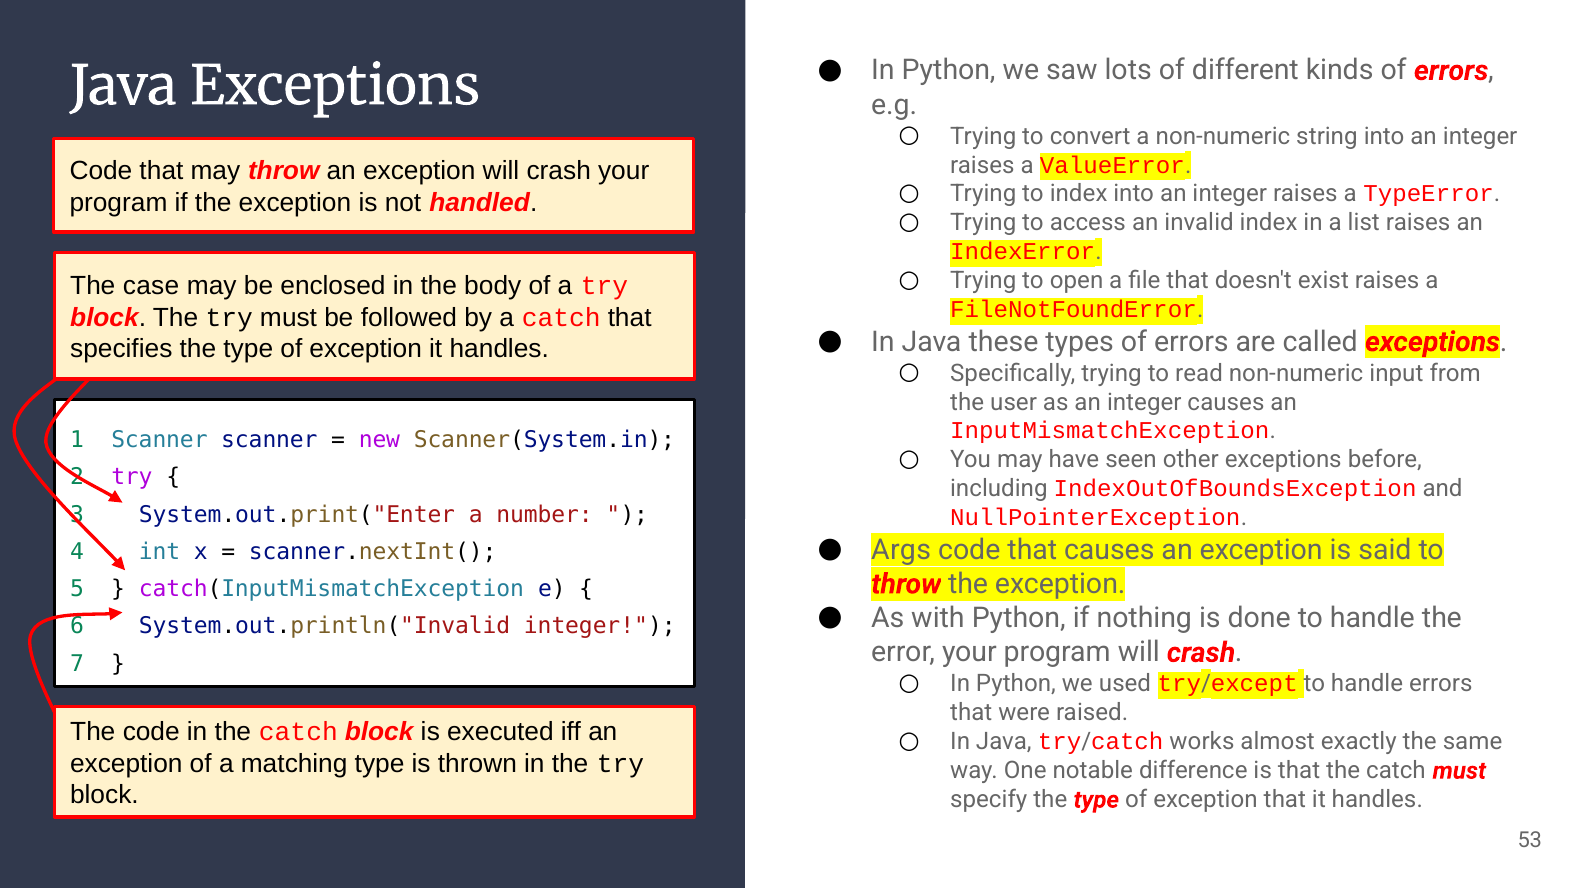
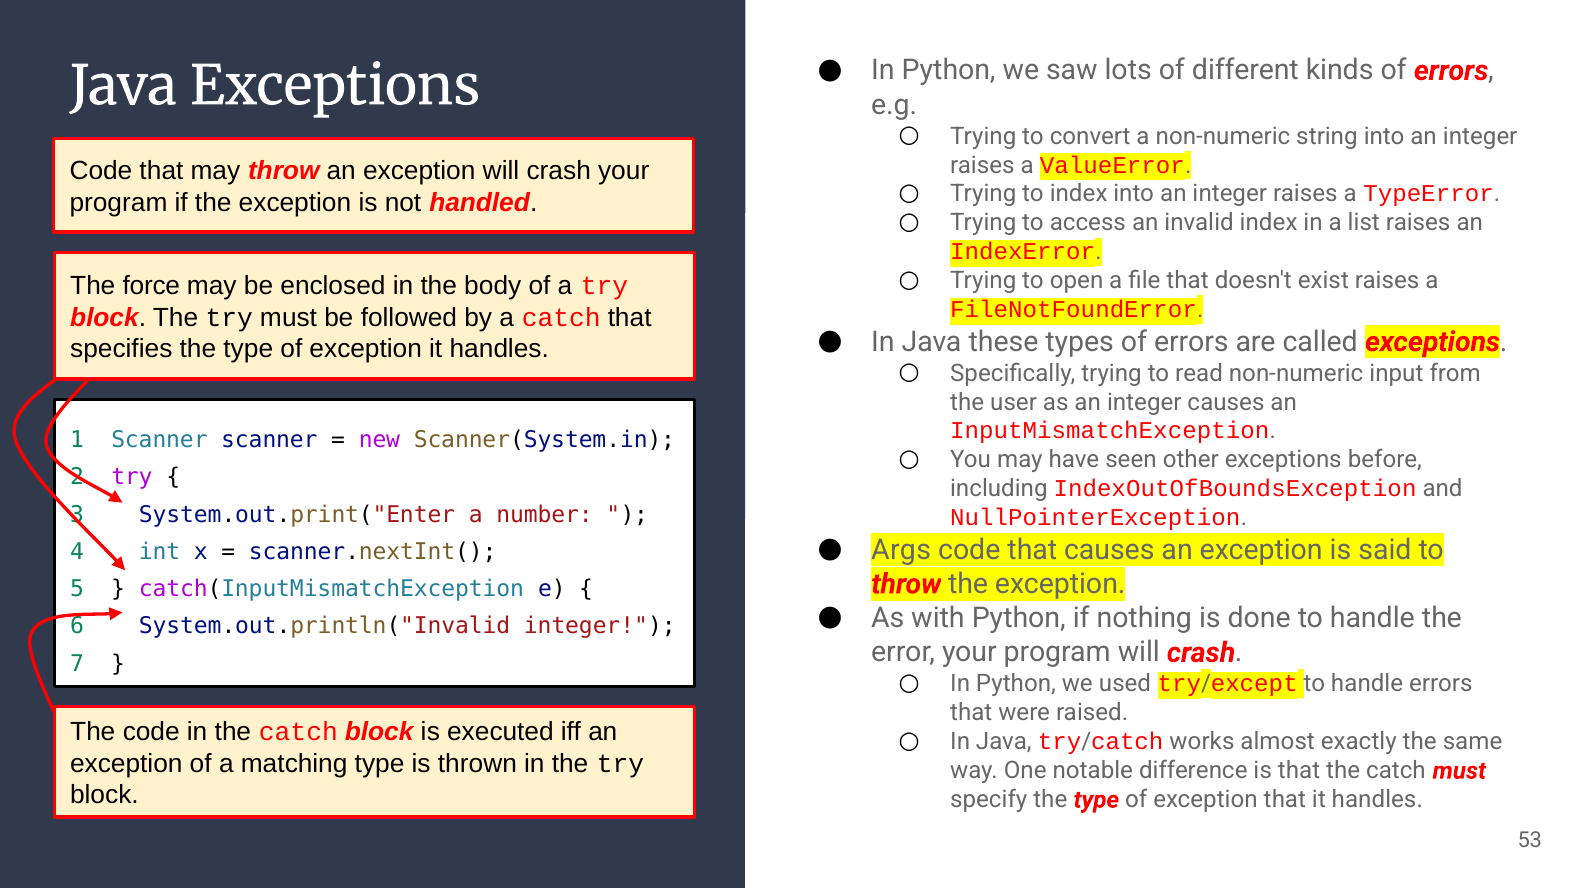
case: case -> force
